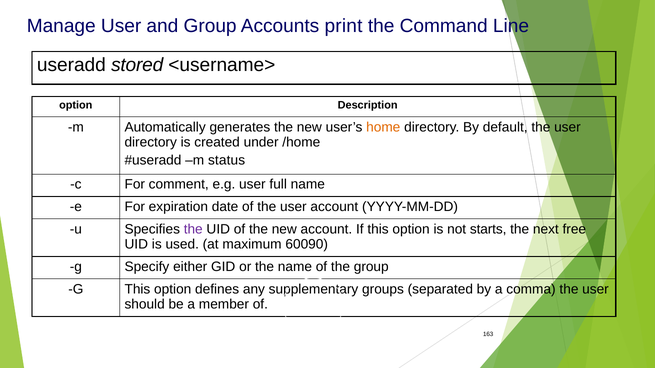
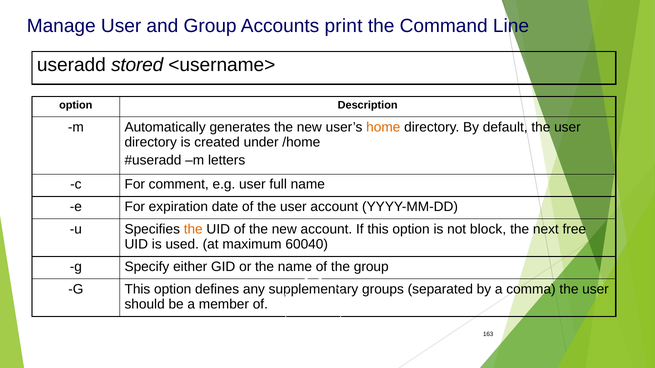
status: status -> letters
the at (193, 229) colour: purple -> orange
starts: starts -> block
60090: 60090 -> 60040
